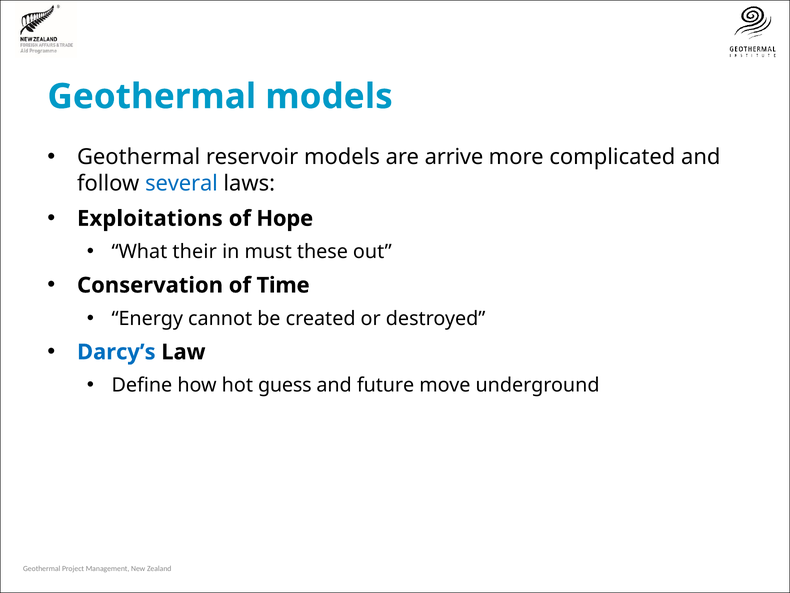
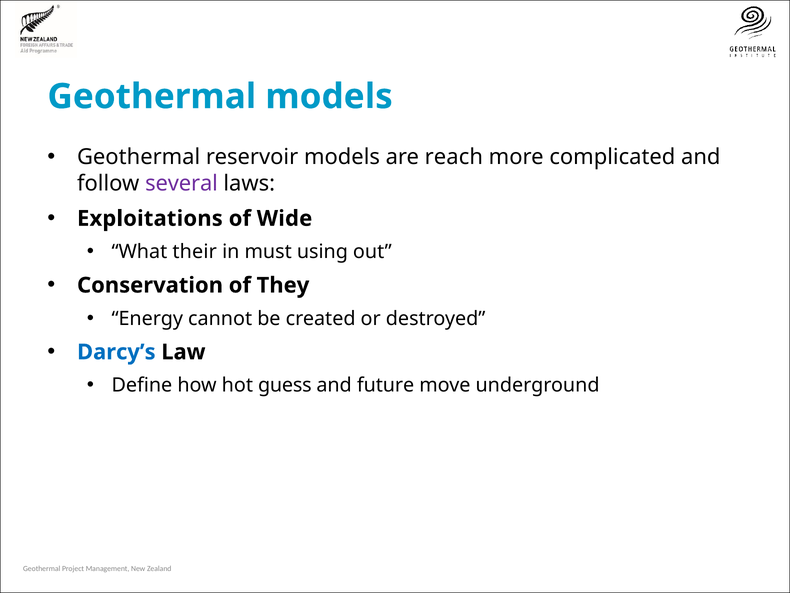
arrive: arrive -> reach
several colour: blue -> purple
Hope: Hope -> Wide
these: these -> using
Time: Time -> They
